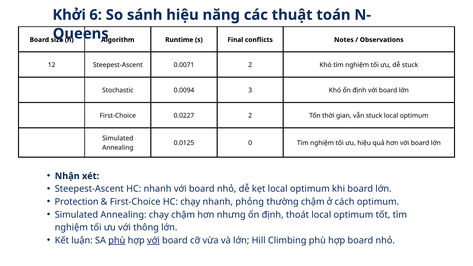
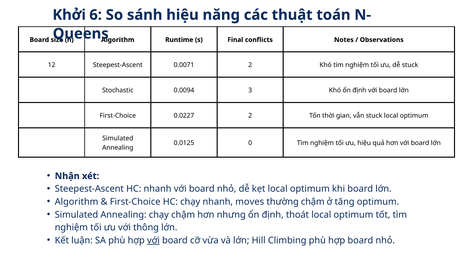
Protection at (77, 202): Protection -> Algorithm
phỏng: phỏng -> moves
cách: cách -> tăng
phù at (117, 240) underline: present -> none
